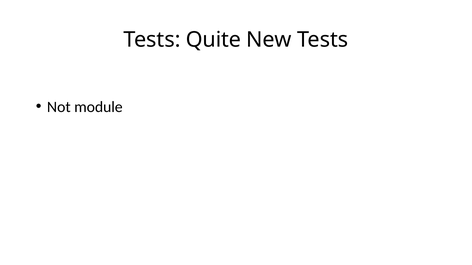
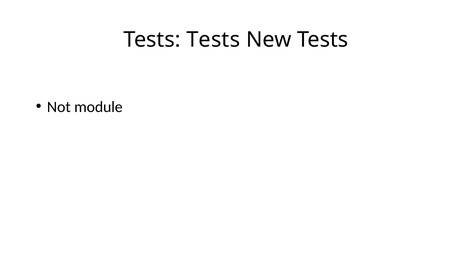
Tests Quite: Quite -> Tests
